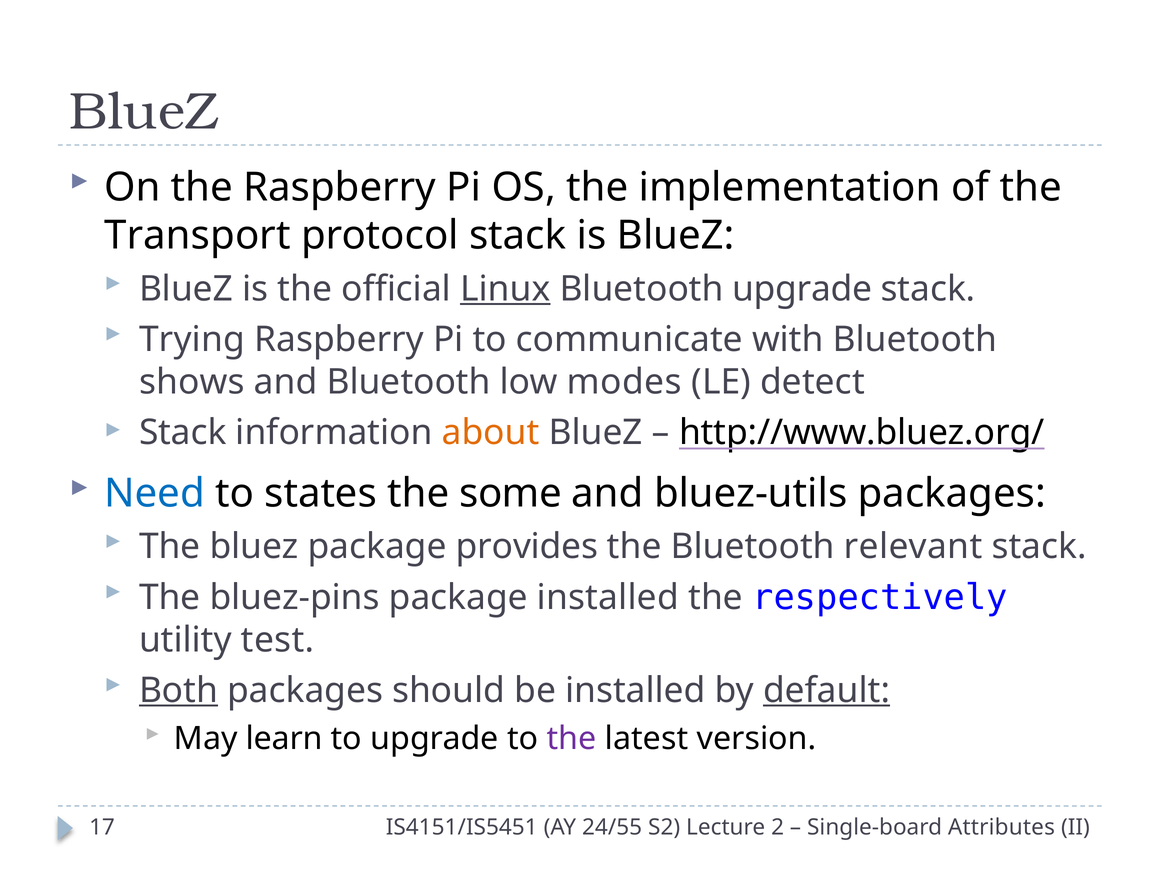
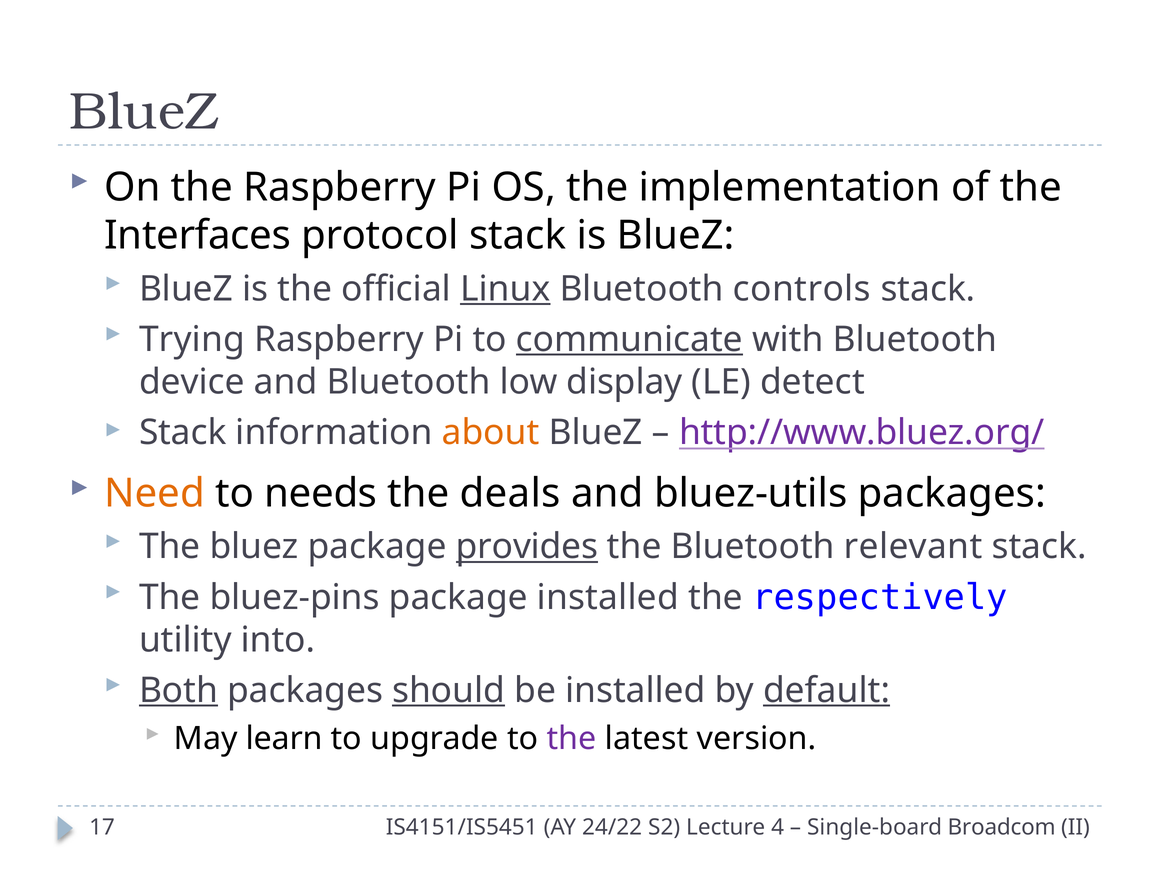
Transport: Transport -> Interfaces
Bluetooth upgrade: upgrade -> controls
communicate underline: none -> present
shows: shows -> device
modes: modes -> display
http://www.bluez.org/ colour: black -> purple
Need colour: blue -> orange
states: states -> needs
some: some -> deals
provides underline: none -> present
test: test -> into
should underline: none -> present
24/55: 24/55 -> 24/22
2: 2 -> 4
Attributes: Attributes -> Broadcom
